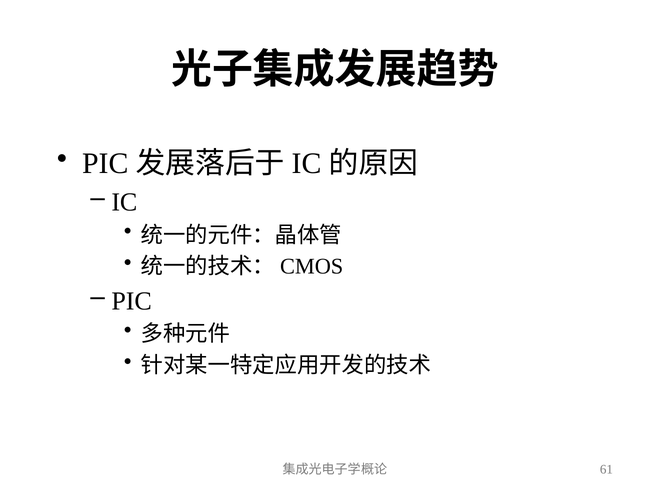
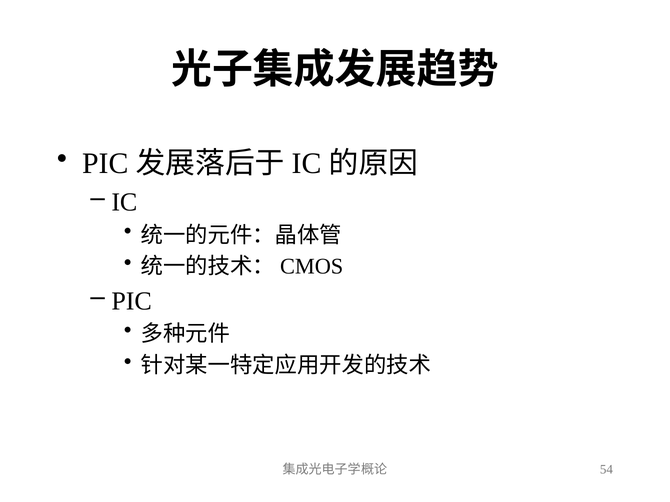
61: 61 -> 54
